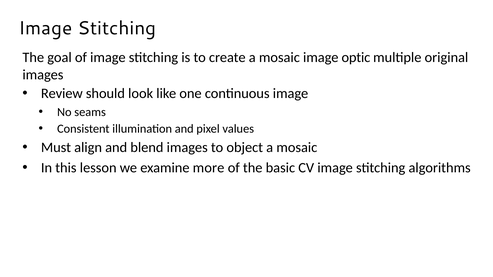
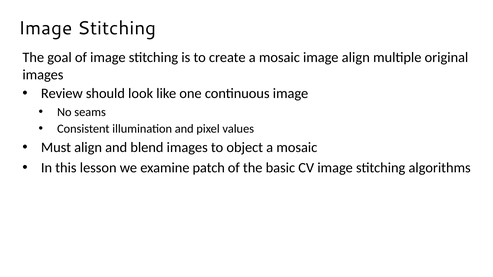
image optic: optic -> align
more: more -> patch
